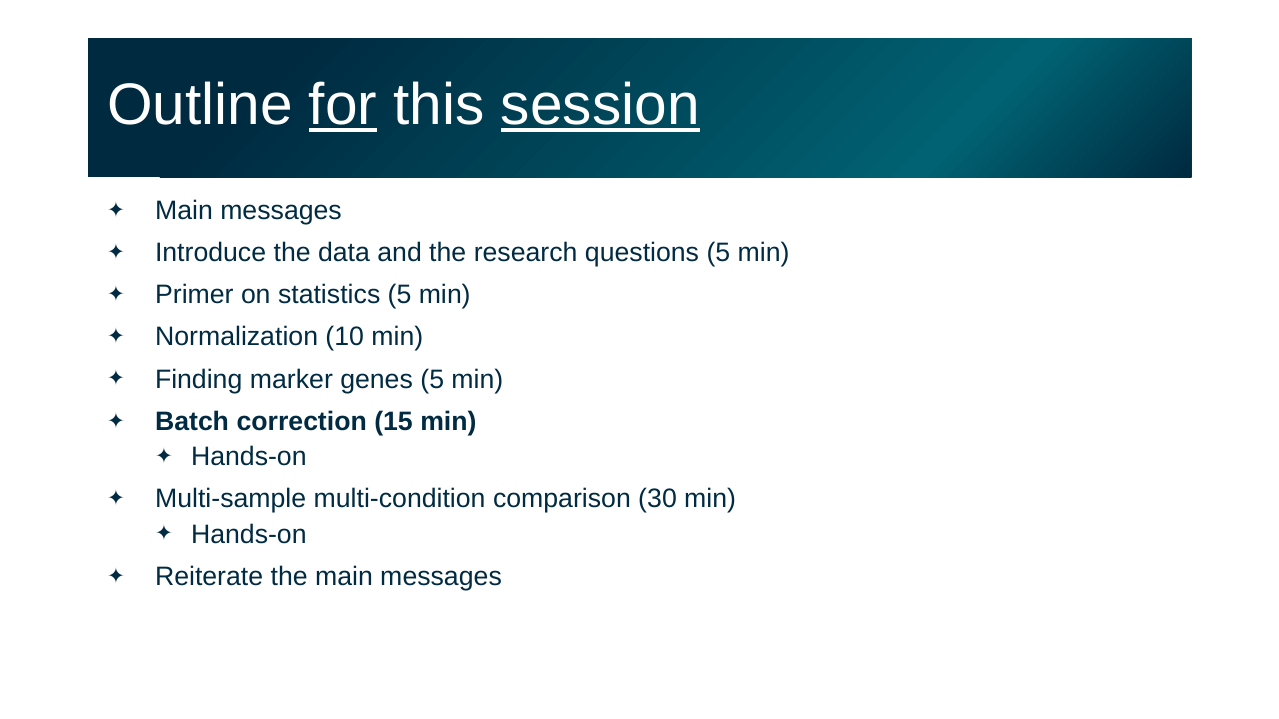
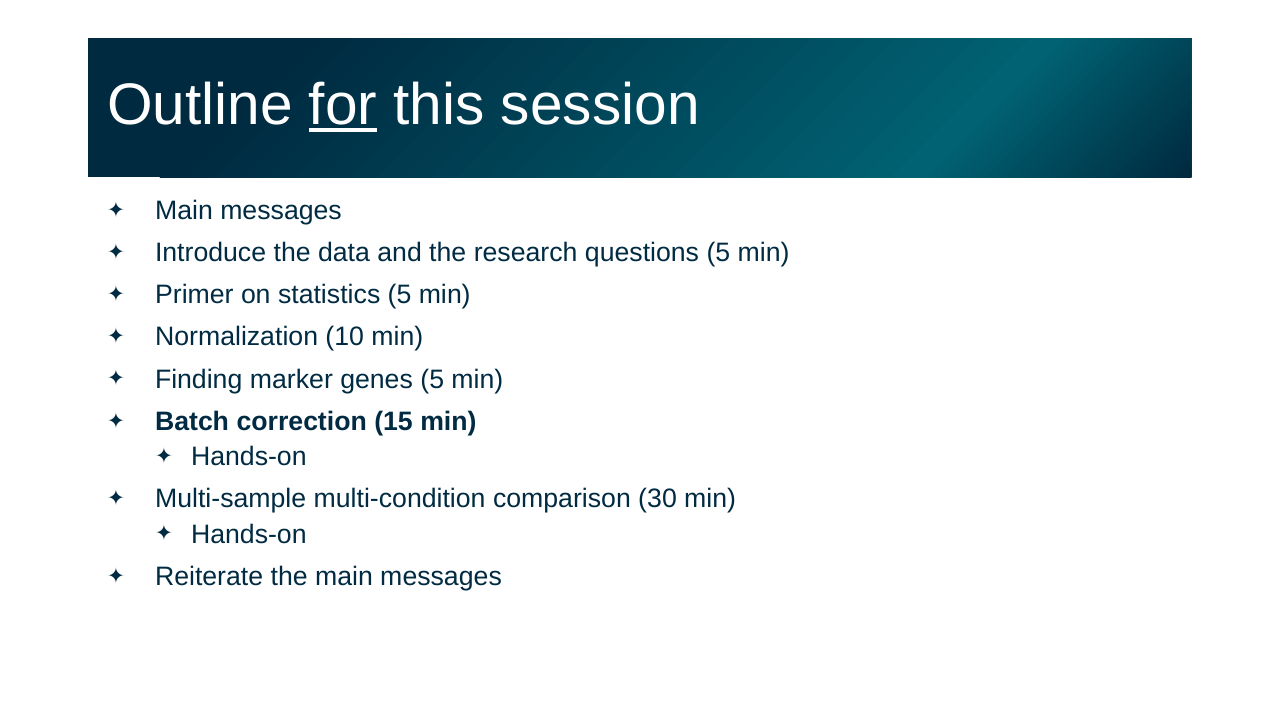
session underline: present -> none
